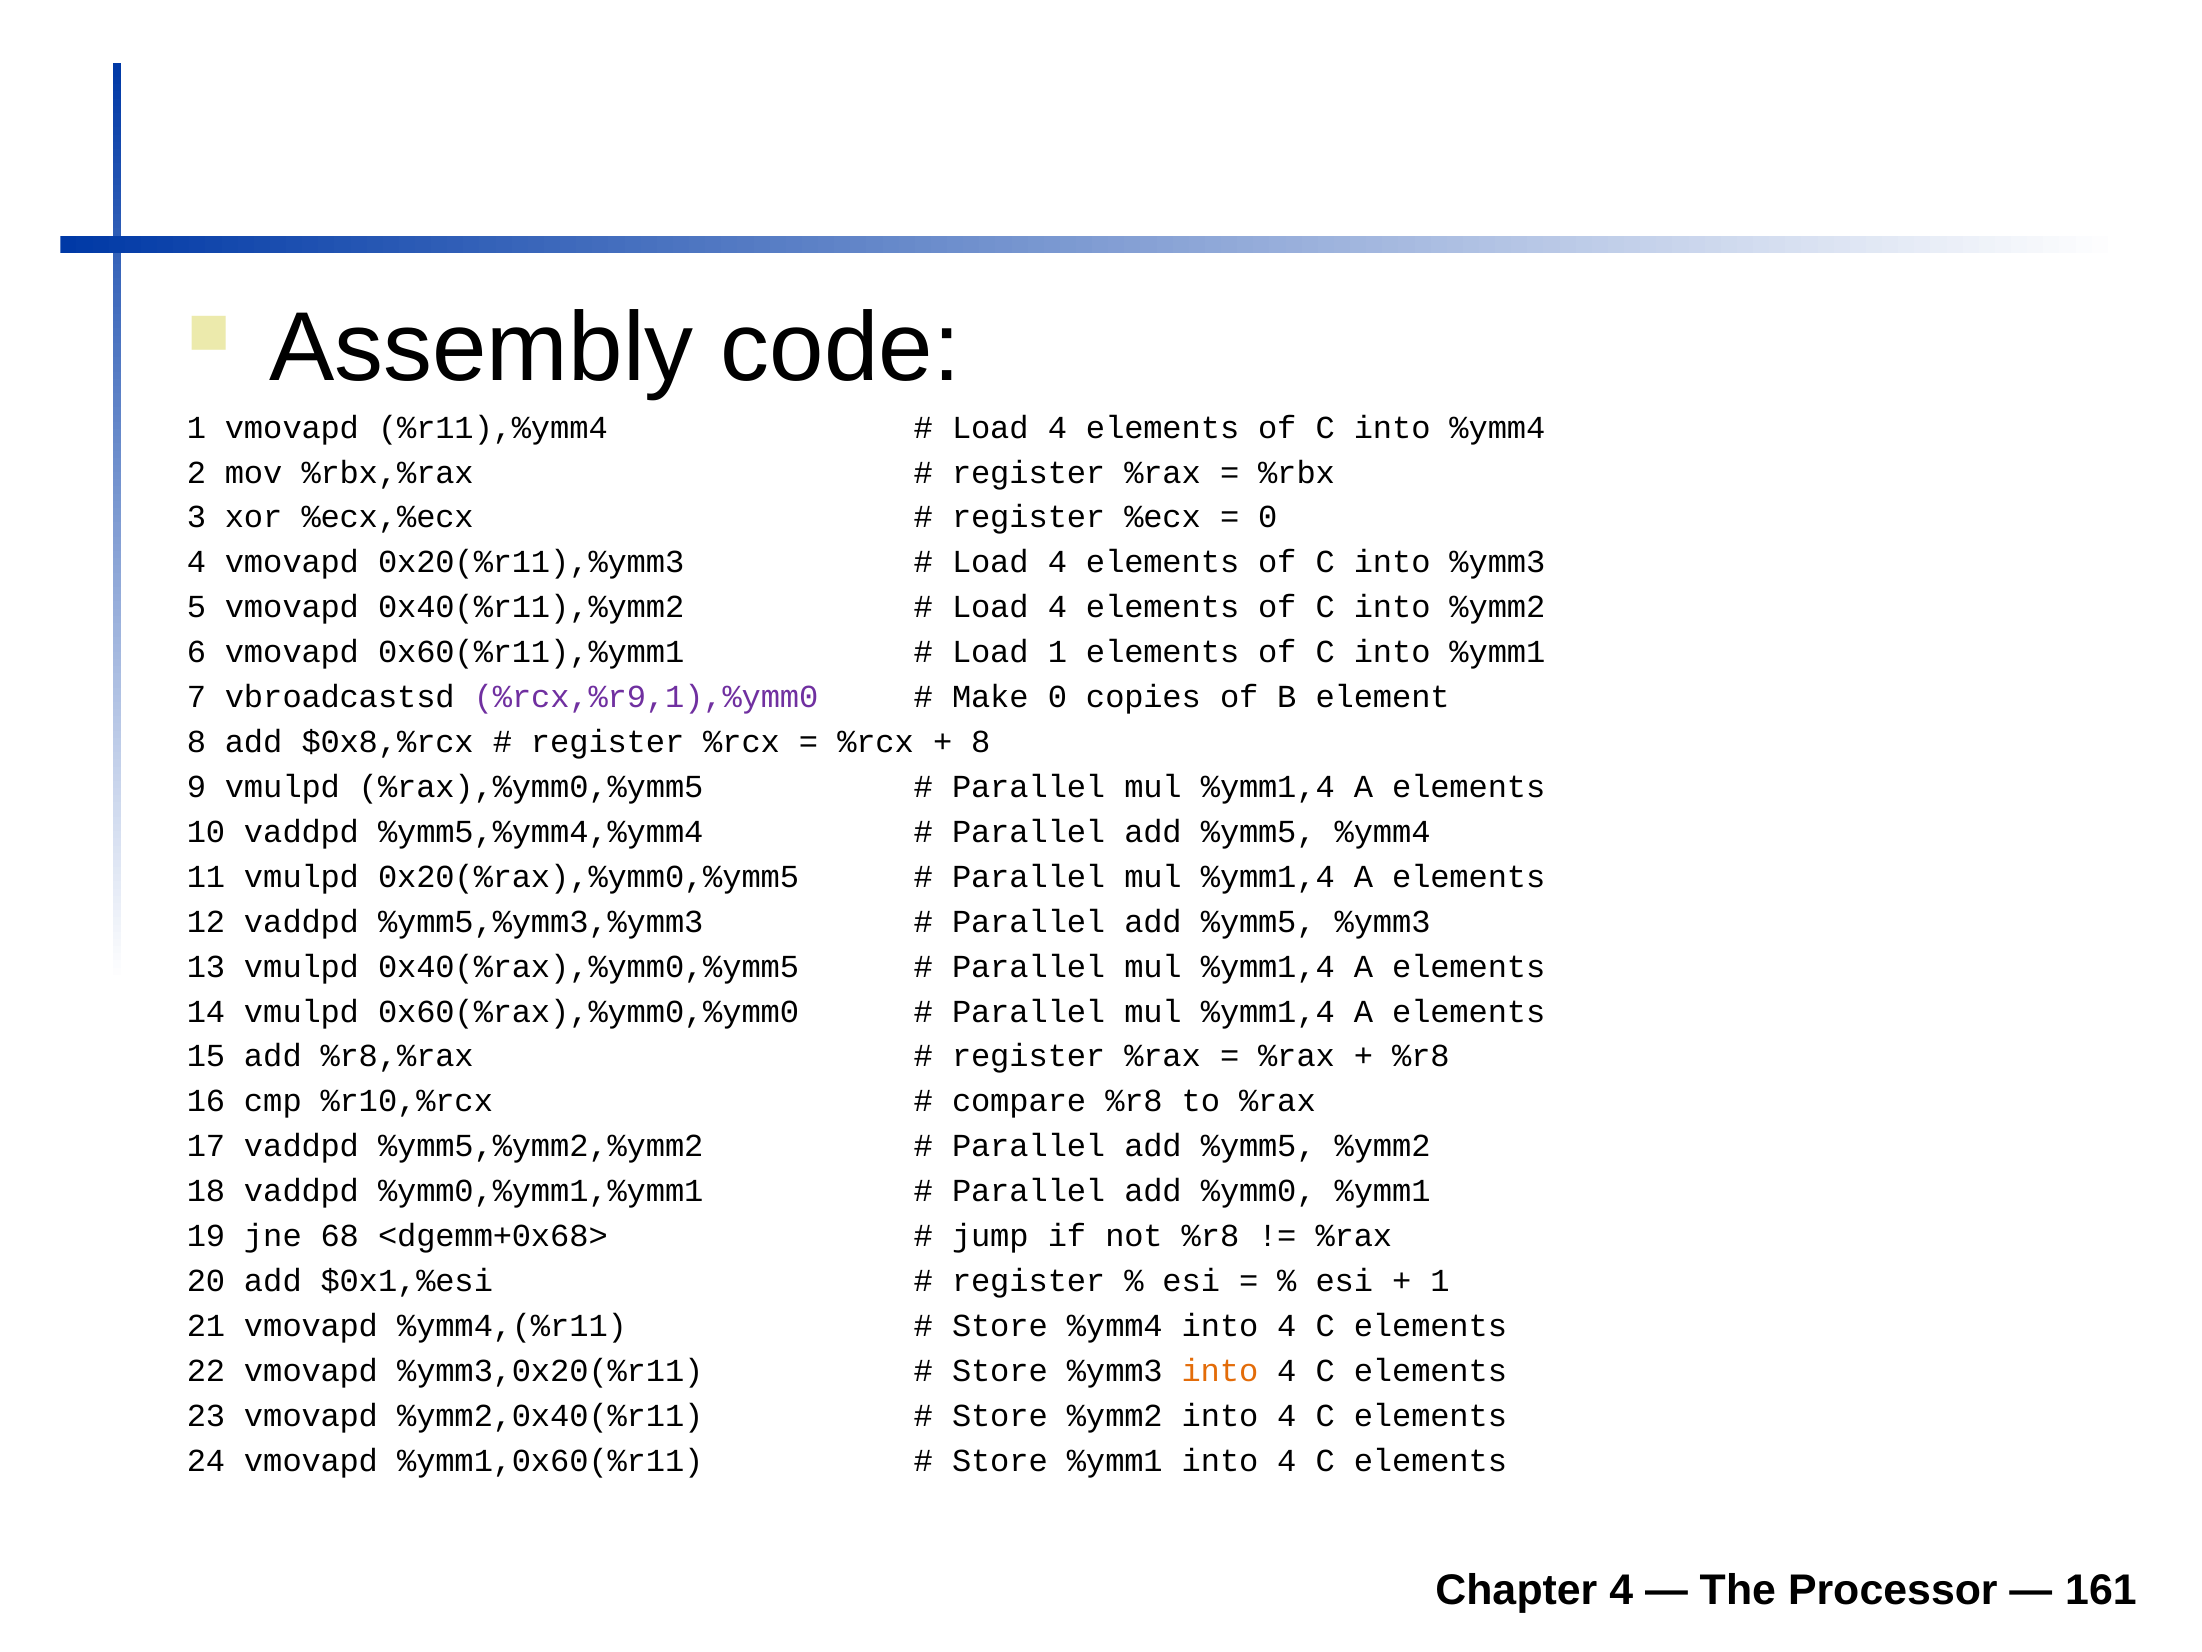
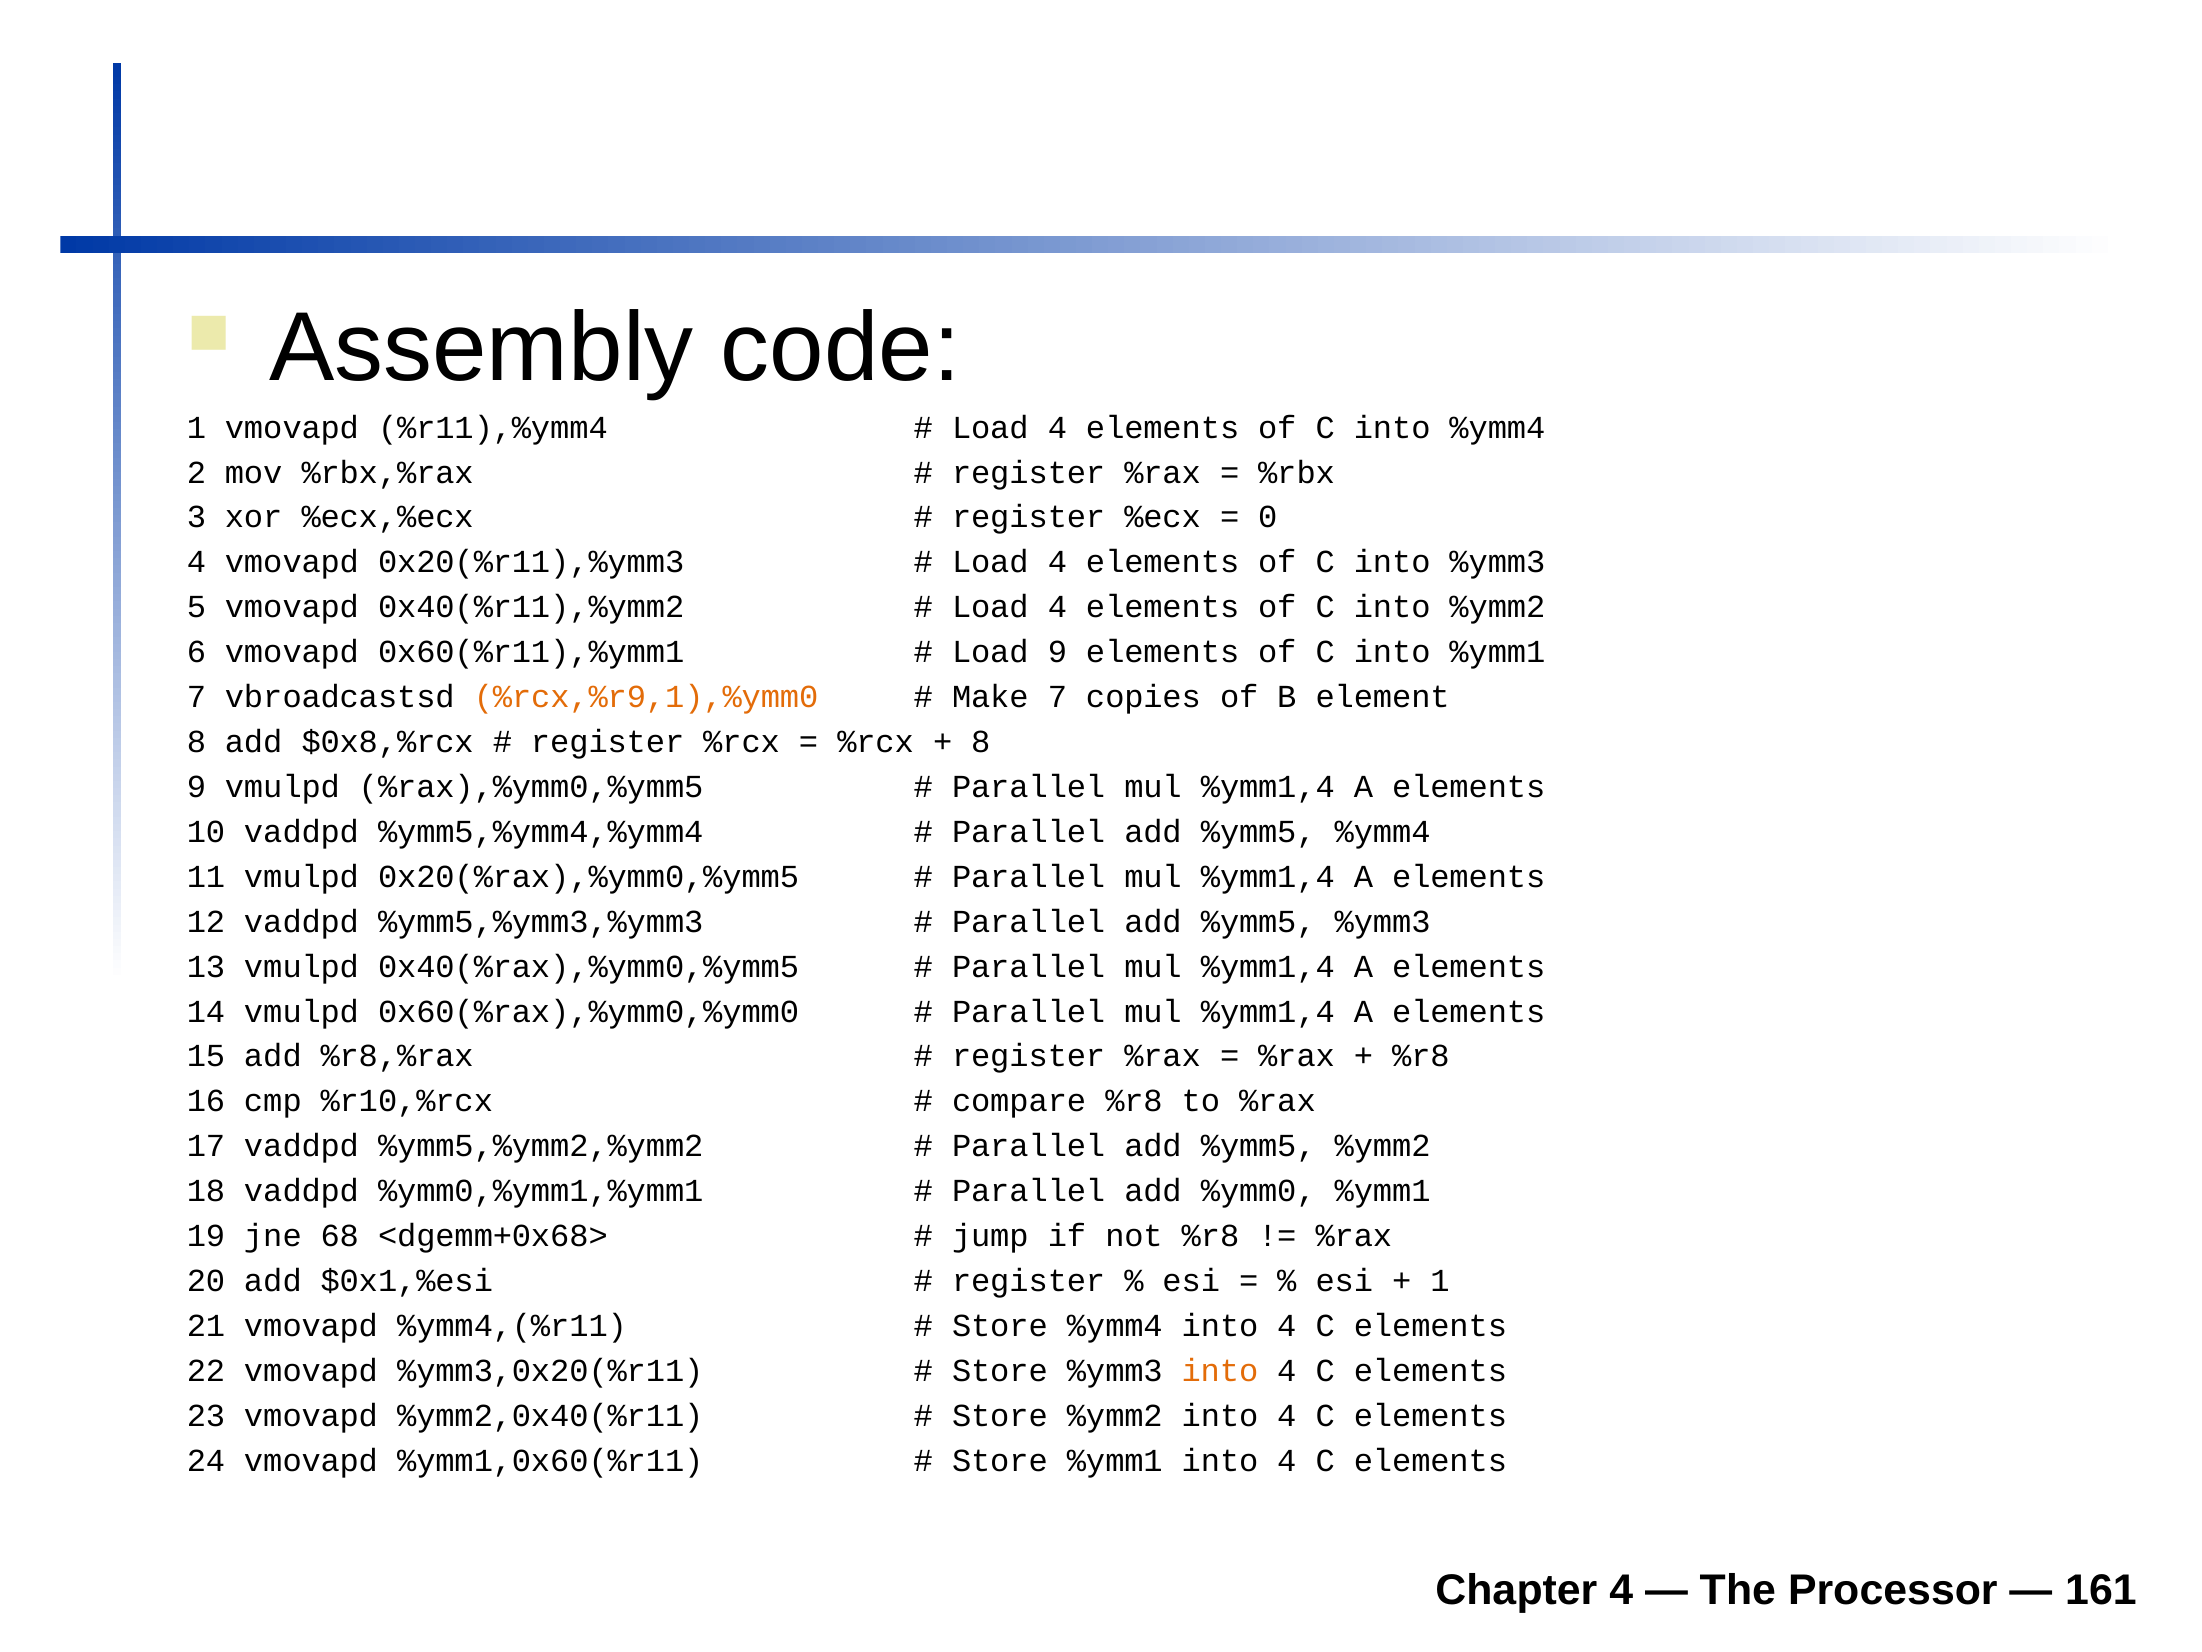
Load 1: 1 -> 9
%rcx,%r9,1),%ymm0 colour: purple -> orange
Make 0: 0 -> 7
